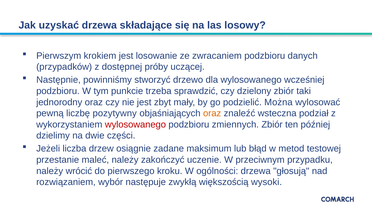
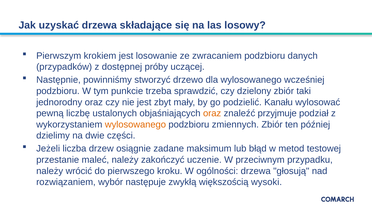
Można: Można -> Kanału
pozytywny: pozytywny -> ustalonych
wsteczna: wsteczna -> przyjmuje
wylosowanego at (135, 125) colour: red -> orange
